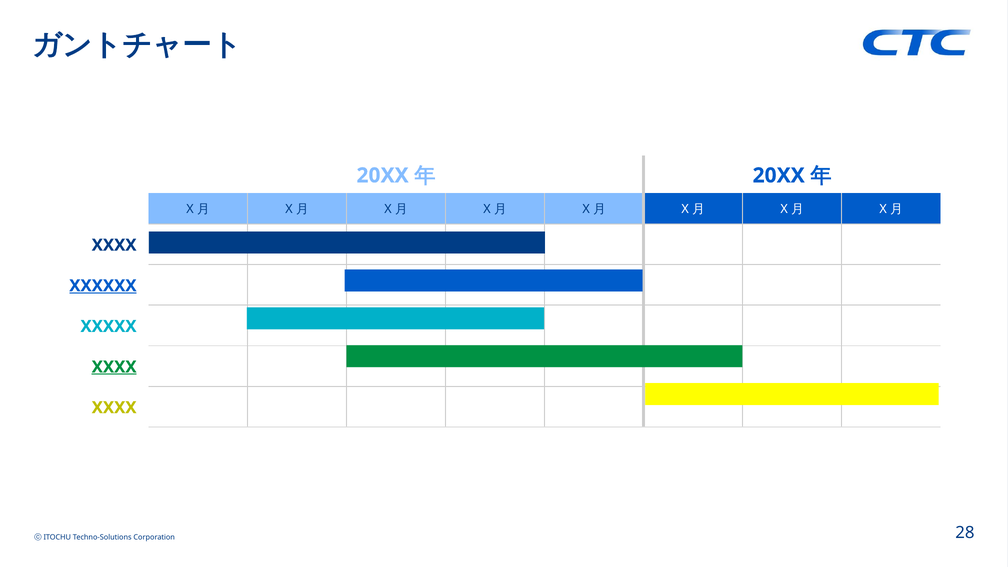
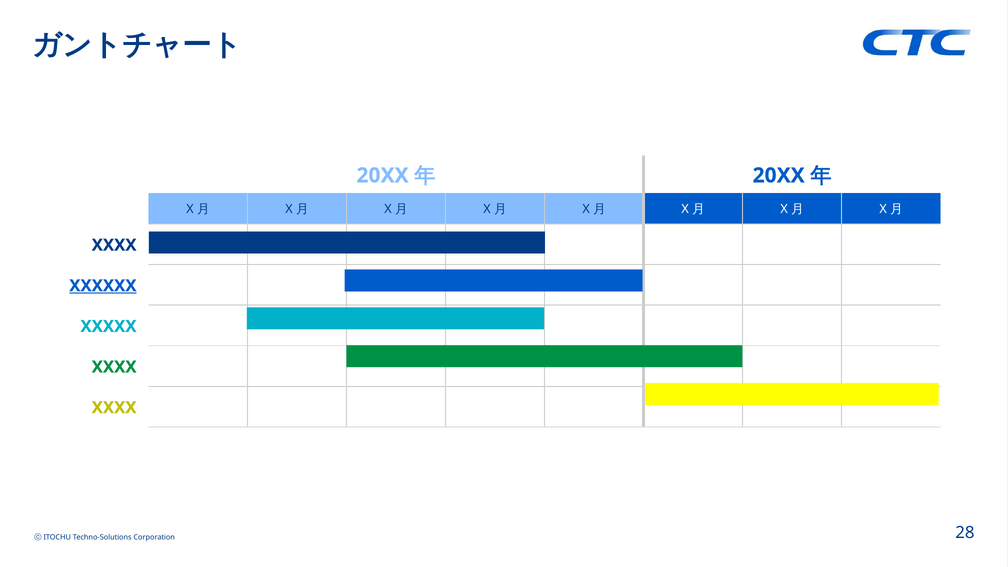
XXXX at (114, 367) underline: present -> none
